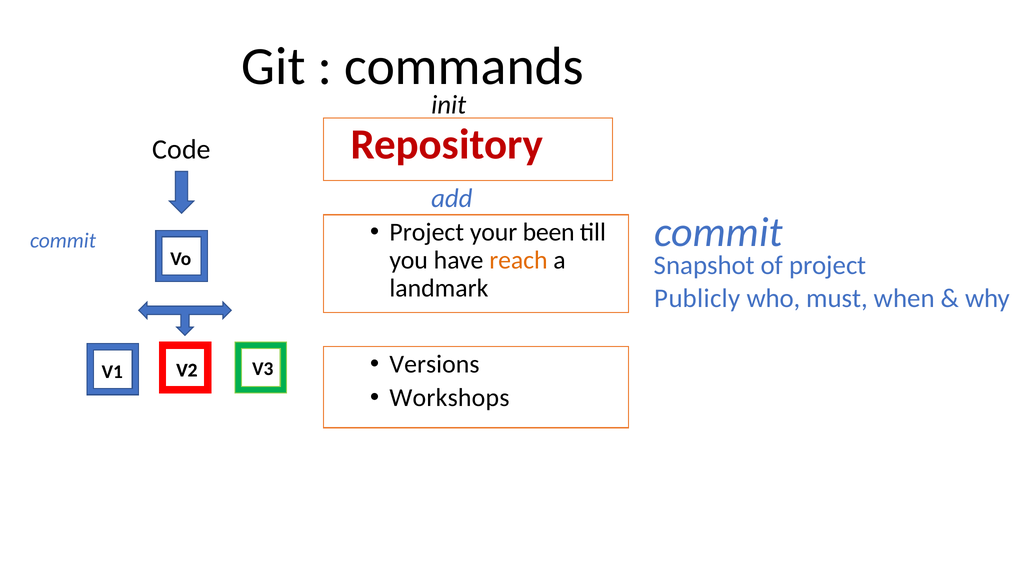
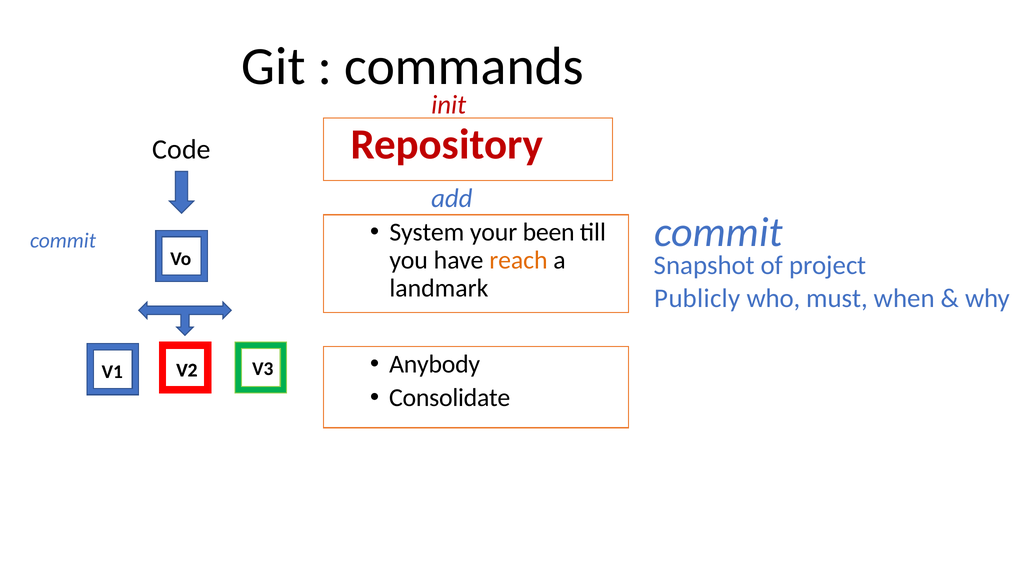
init colour: black -> red
Project at (427, 232): Project -> System
Versions: Versions -> Anybody
Workshops: Workshops -> Consolidate
